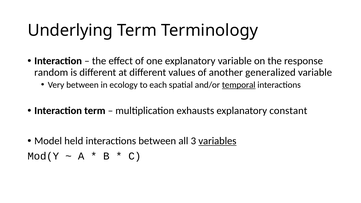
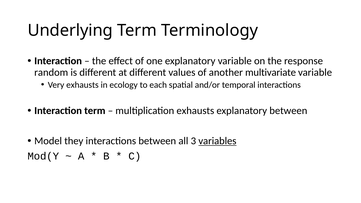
generalized: generalized -> multivariate
Very between: between -> exhausts
temporal underline: present -> none
explanatory constant: constant -> between
held: held -> they
